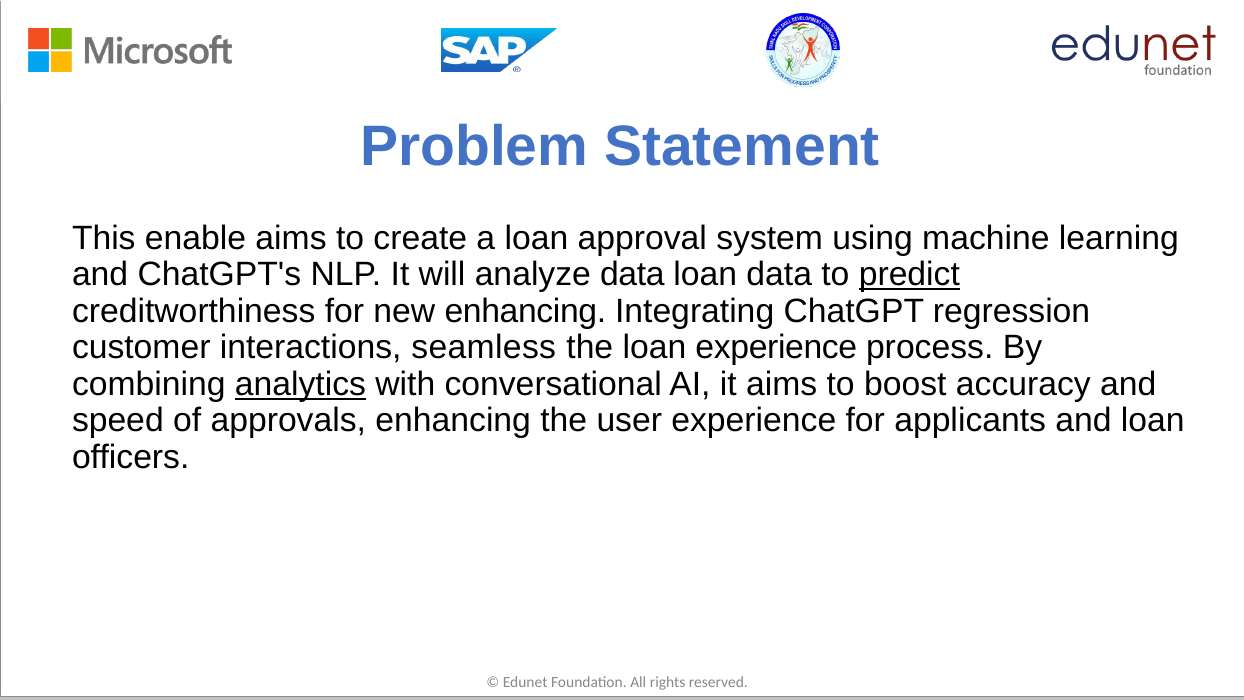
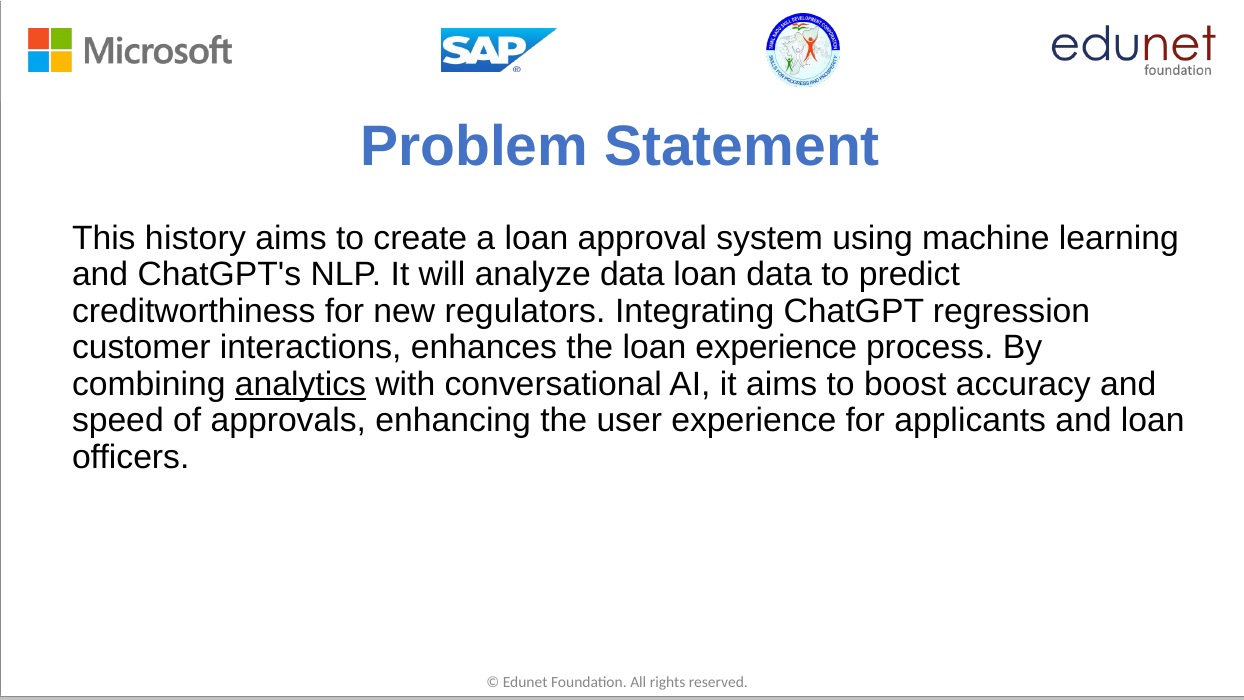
enable: enable -> history
predict underline: present -> none
new enhancing: enhancing -> regulators
seamless: seamless -> enhances
